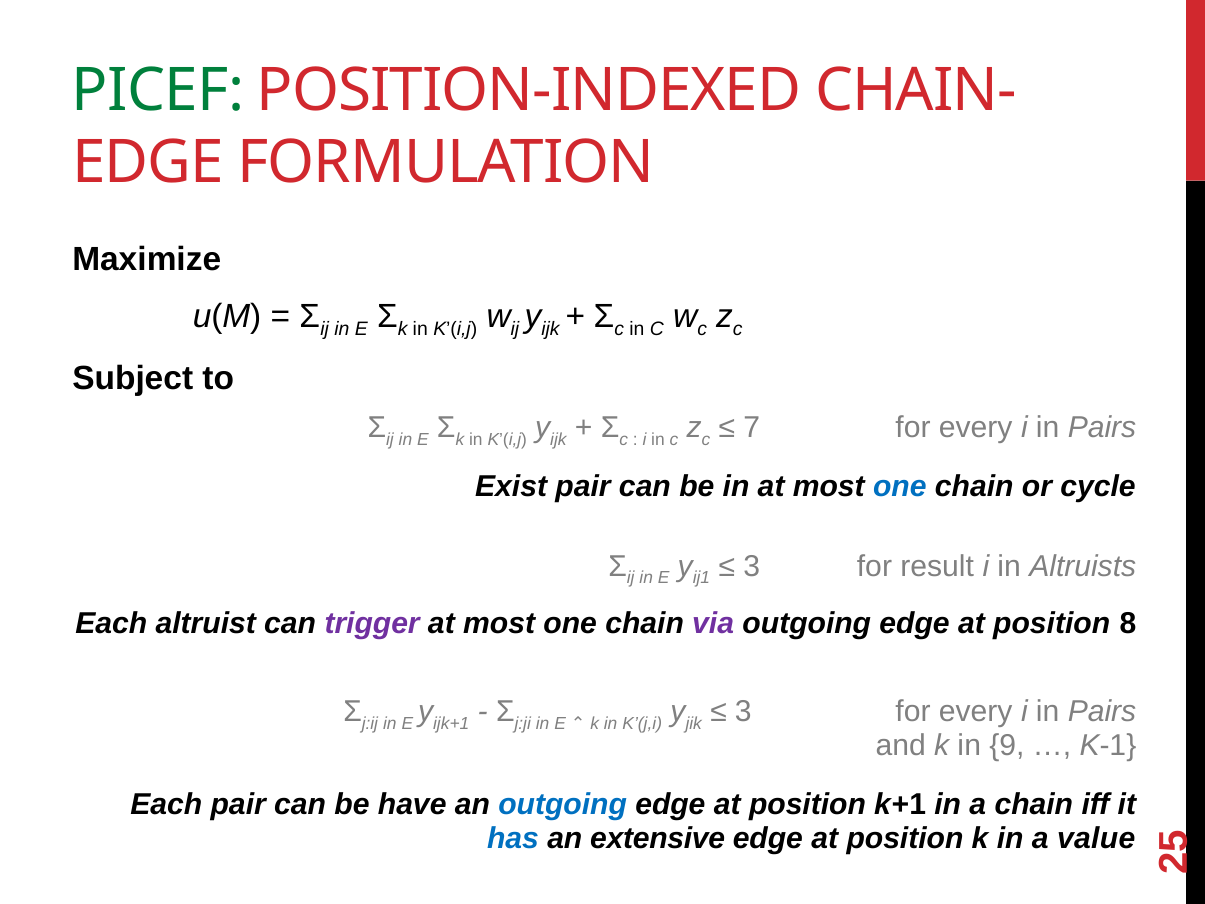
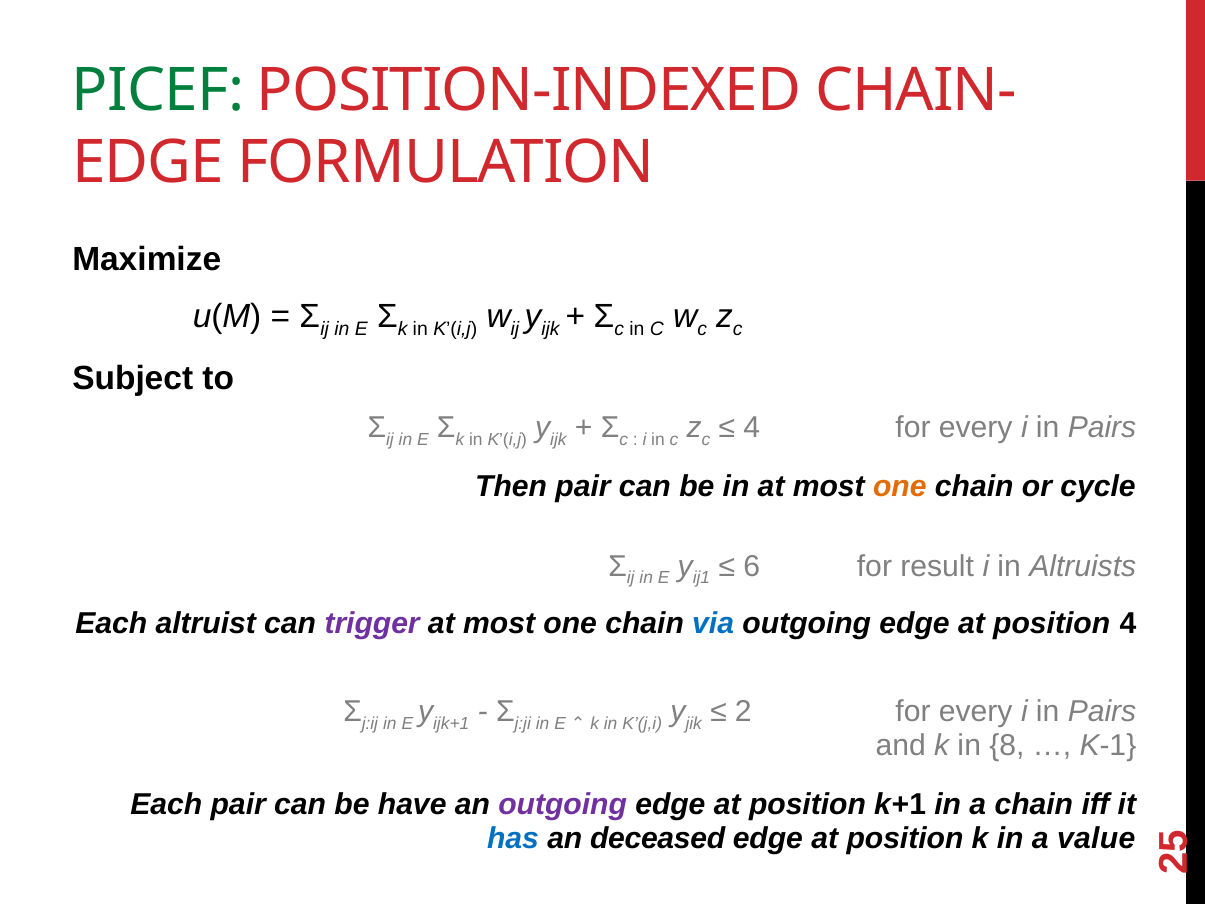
7 at (752, 428): 7 -> 4
Exist: Exist -> Then
one at (900, 487) colour: blue -> orange
3 at (752, 566): 3 -> 6
via colour: purple -> blue
position 8: 8 -> 4
3 at (743, 712): 3 -> 2
9: 9 -> 8
outgoing at (563, 805) colour: blue -> purple
extensive: extensive -> deceased
